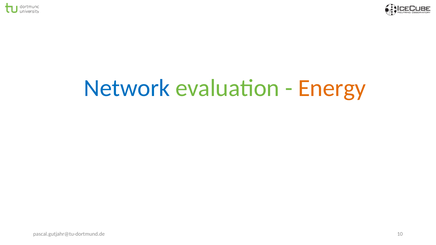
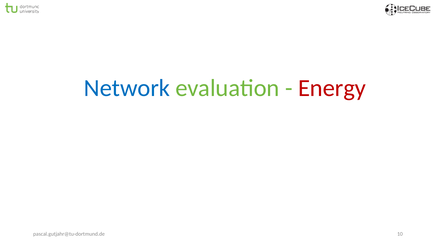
Energy colour: orange -> red
